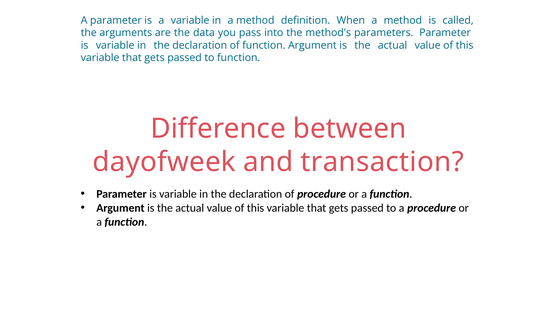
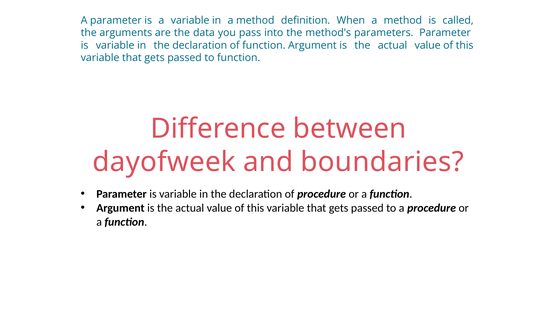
transaction: transaction -> boundaries
